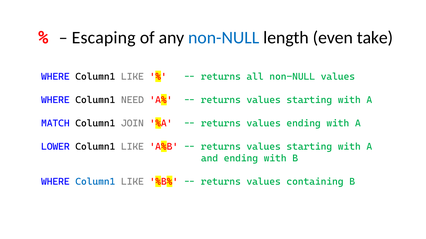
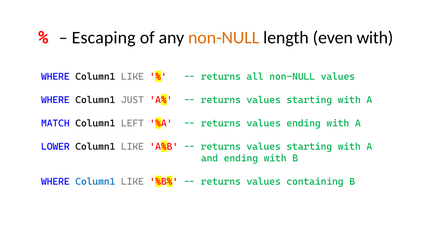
non-NULL at (224, 38) colour: blue -> orange
even take: take -> with
NEED: NEED -> JUST
JOIN: JOIN -> LEFT
